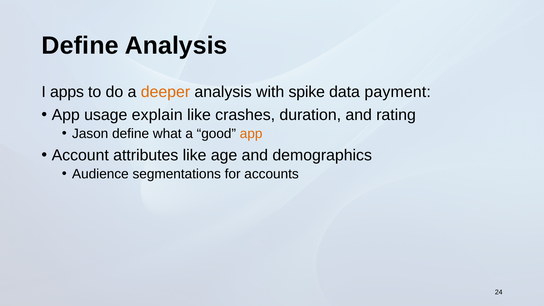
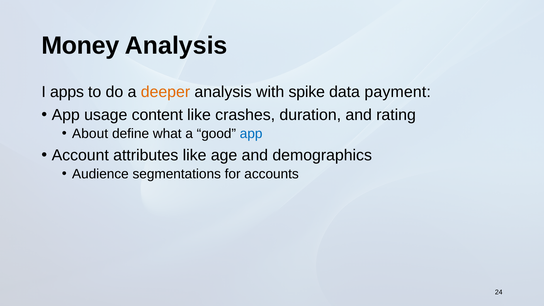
Define at (80, 46): Define -> Money
explain: explain -> content
Jason: Jason -> About
app at (251, 134) colour: orange -> blue
